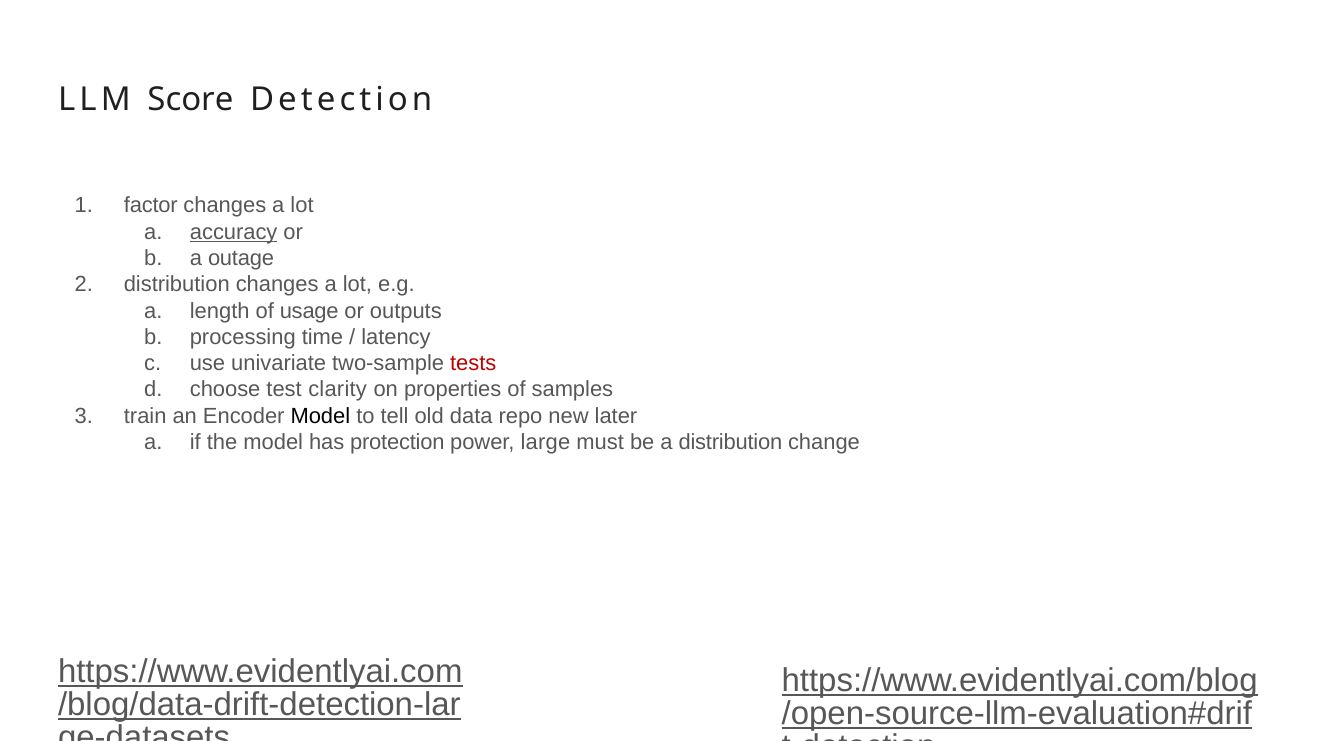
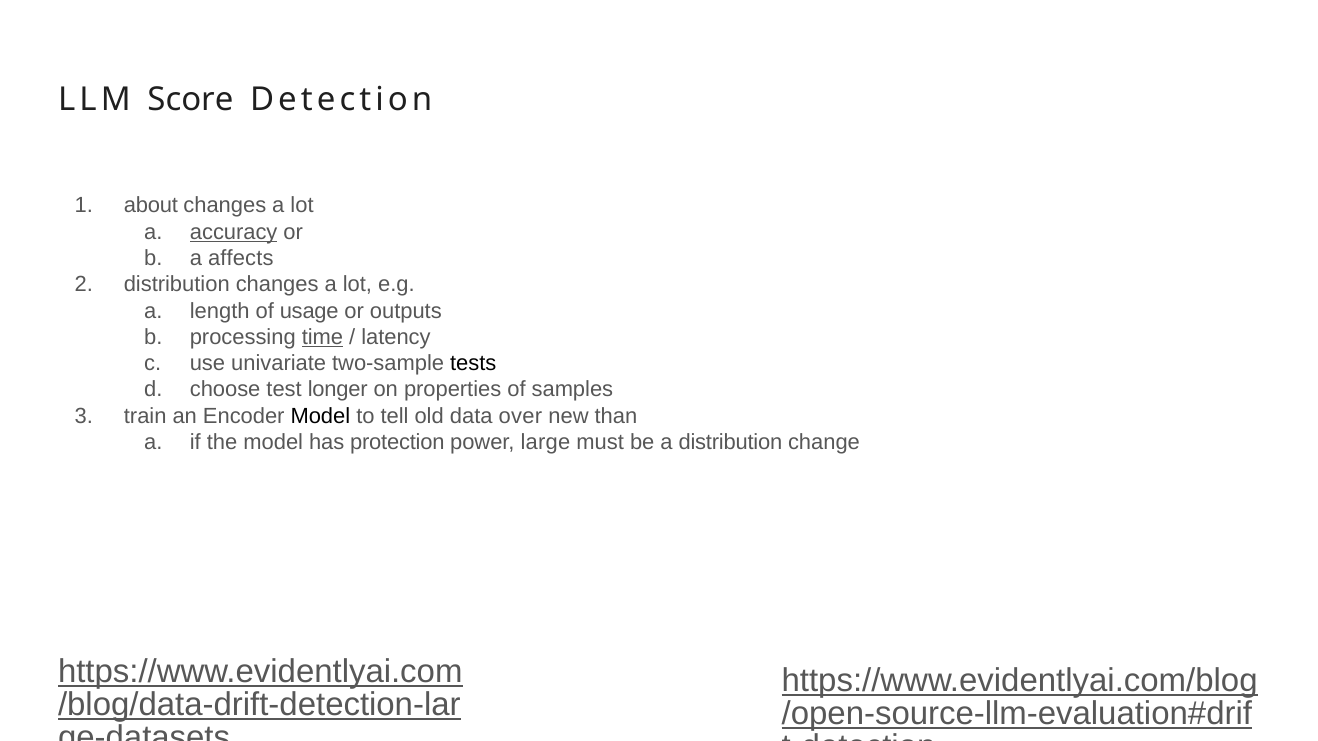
factor: factor -> about
outage: outage -> affects
time underline: none -> present
tests colour: red -> black
clarity: clarity -> longer
repo: repo -> over
later: later -> than
